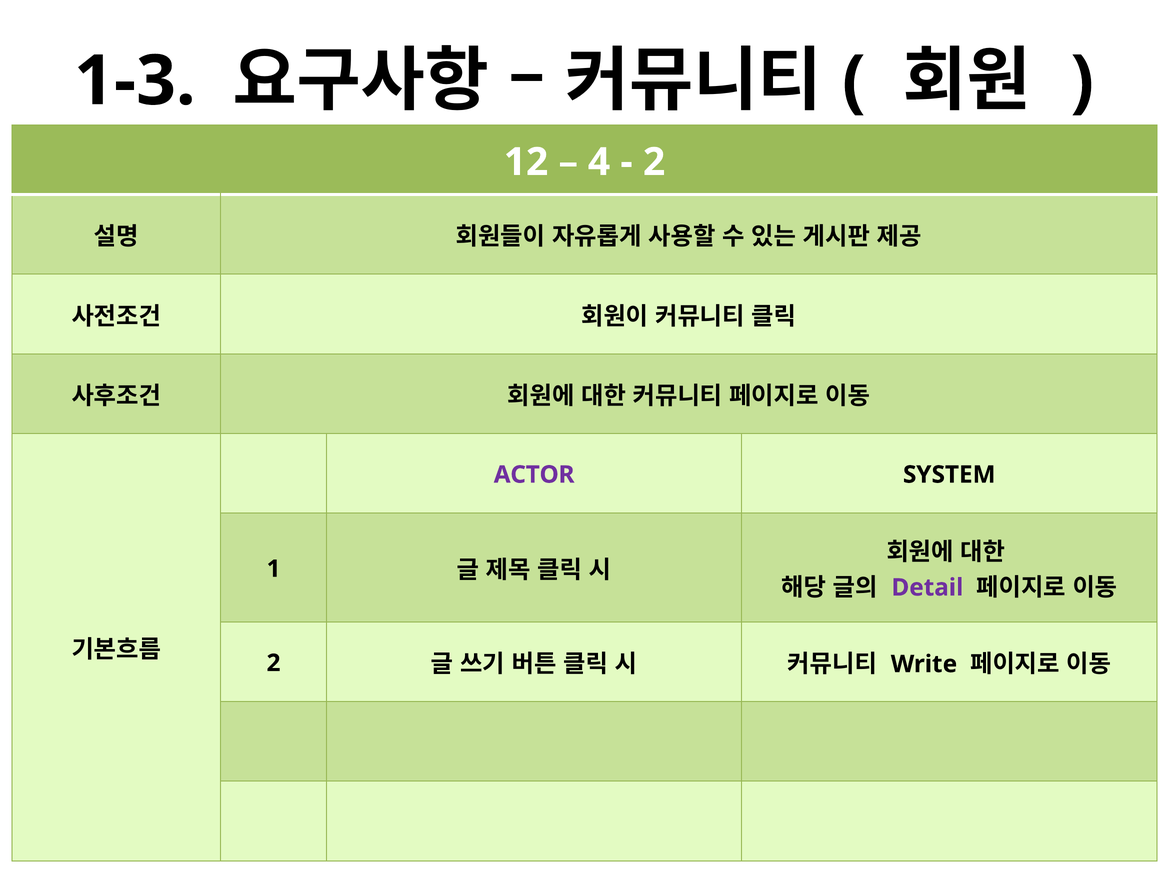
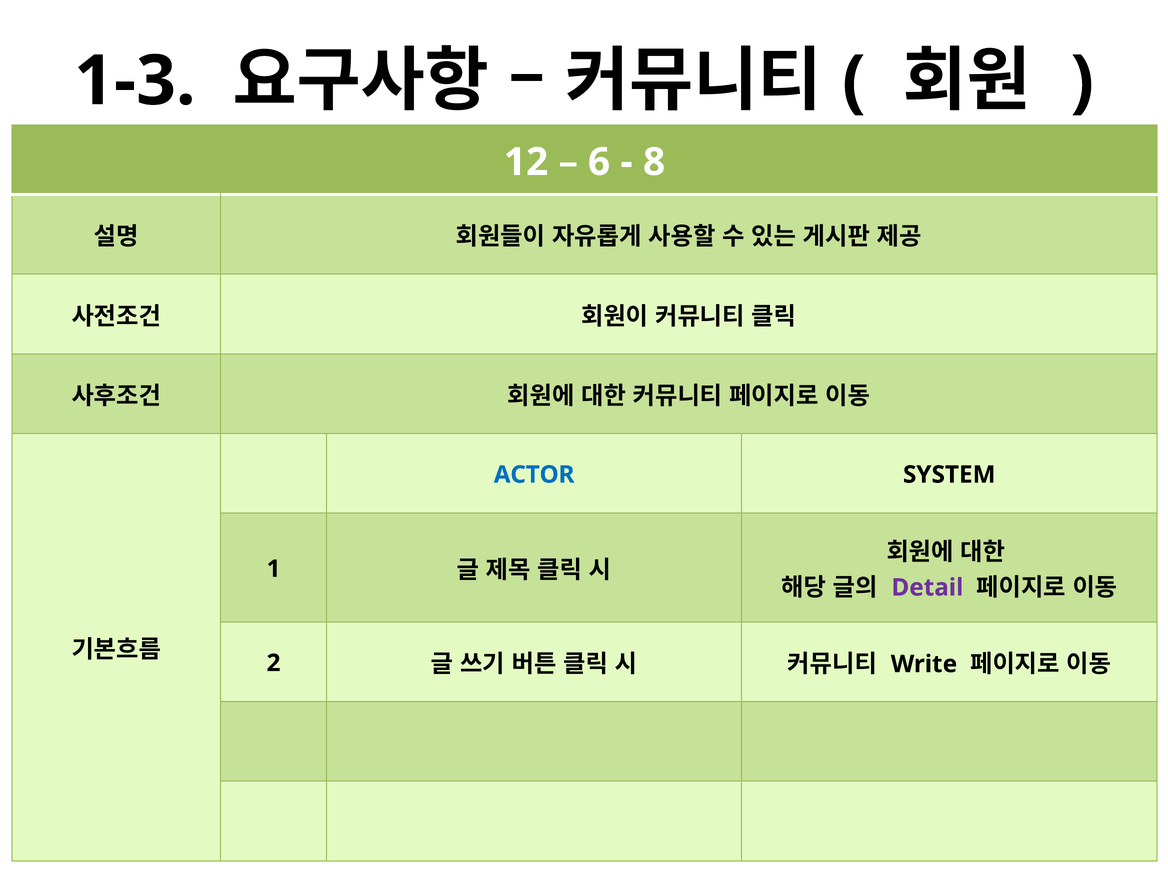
4: 4 -> 6
2 at (654, 162): 2 -> 8
ACTOR colour: purple -> blue
